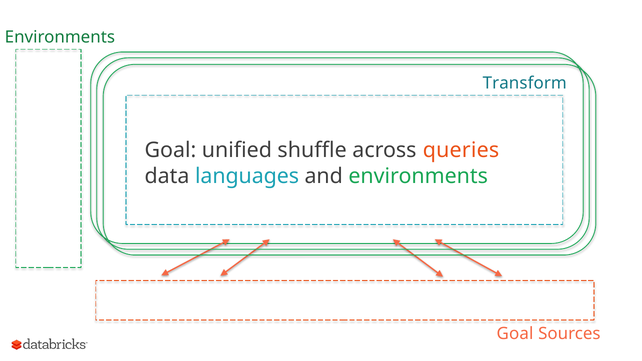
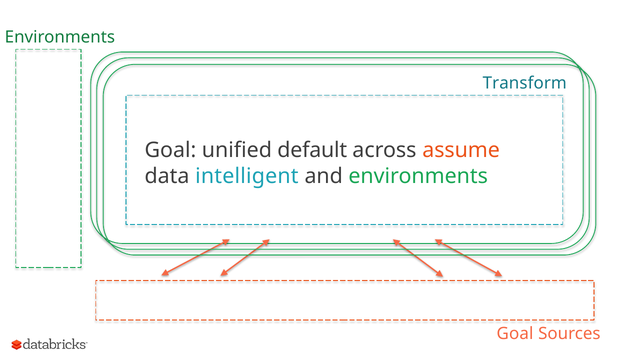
shuffle: shuffle -> default
queries: queries -> assume
languages: languages -> intelligent
